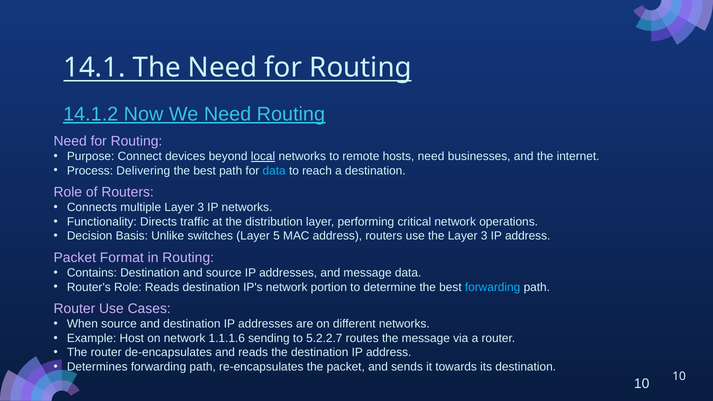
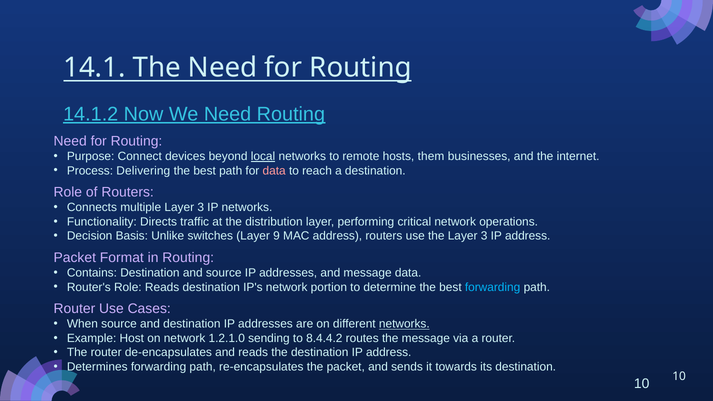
hosts need: need -> them
data at (274, 171) colour: light blue -> pink
5: 5 -> 9
networks at (404, 324) underline: none -> present
1.1.1.6: 1.1.1.6 -> 1.2.1.0
5.2.2.7: 5.2.2.7 -> 8.4.4.2
